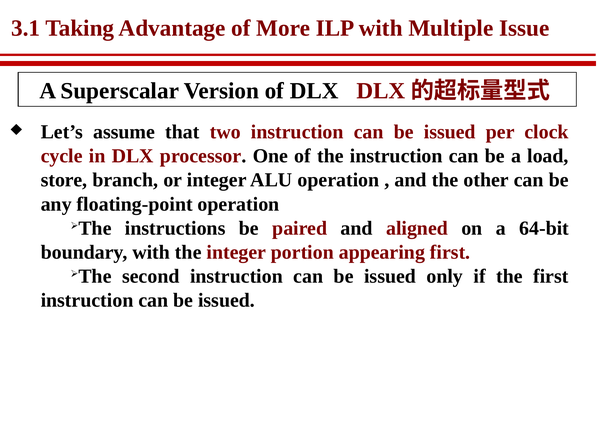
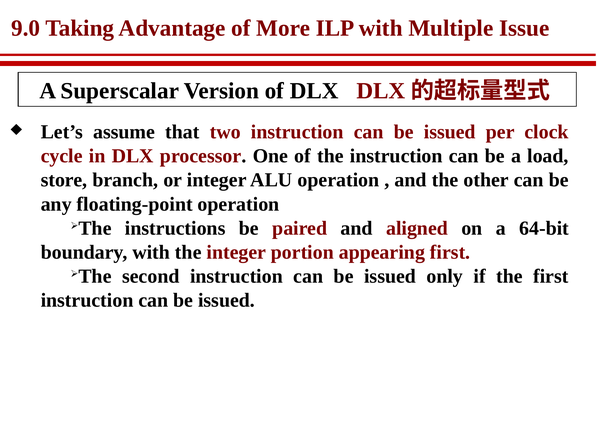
3.1: 3.1 -> 9.0
